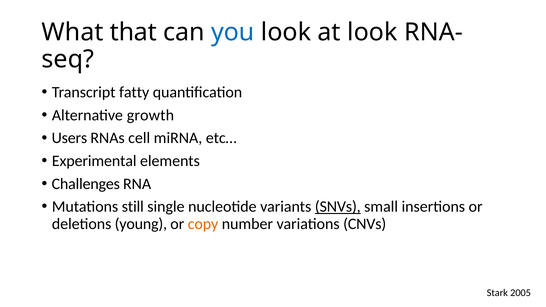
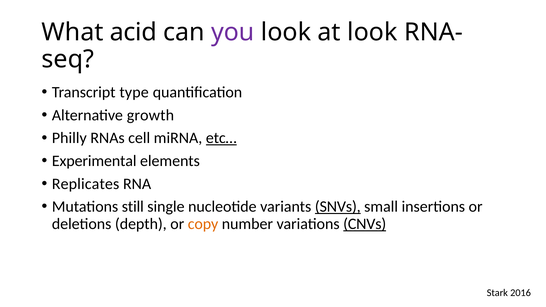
that: that -> acid
you colour: blue -> purple
fatty: fatty -> type
Users: Users -> Philly
etc… underline: none -> present
Challenges: Challenges -> Replicates
young: young -> depth
CNVs underline: none -> present
2005: 2005 -> 2016
